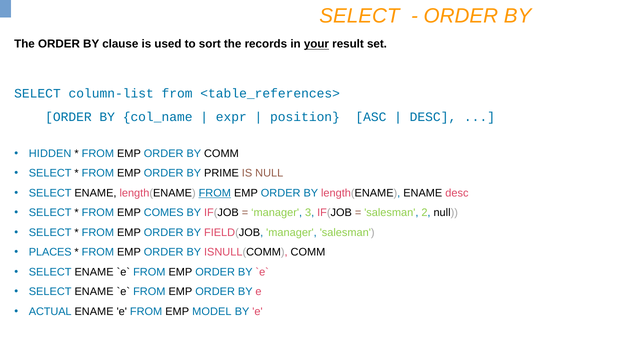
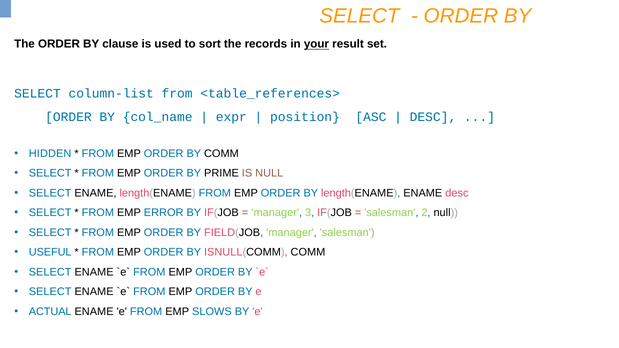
FROM at (215, 193) underline: present -> none
COMES: COMES -> ERROR
PLACES: PLACES -> USEFUL
MODEL: MODEL -> SLOWS
